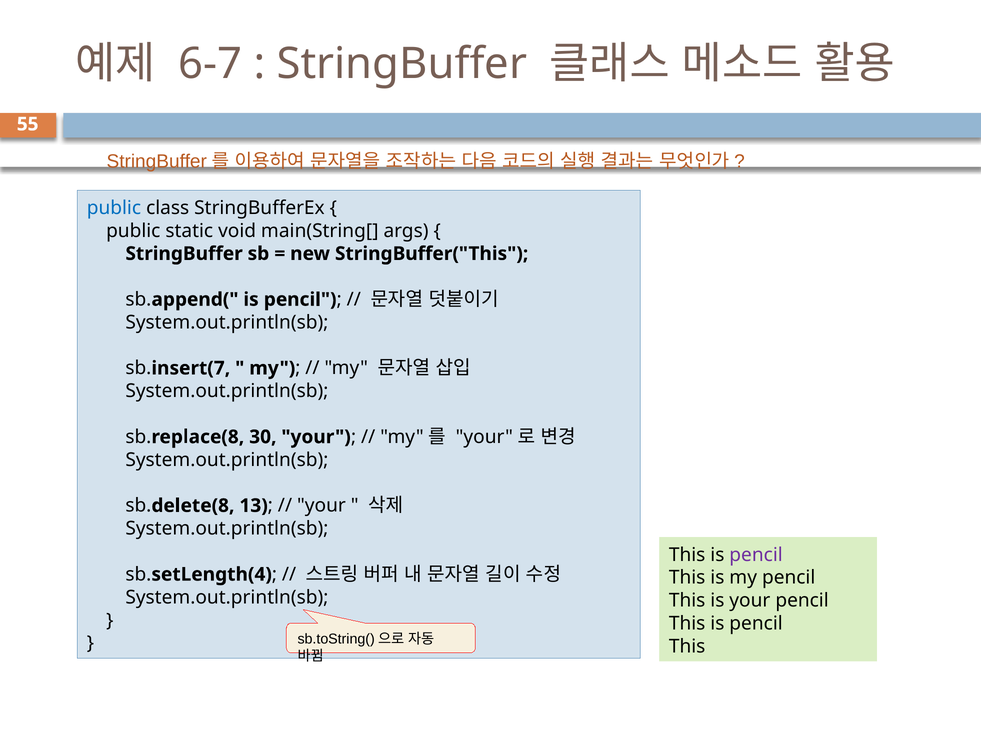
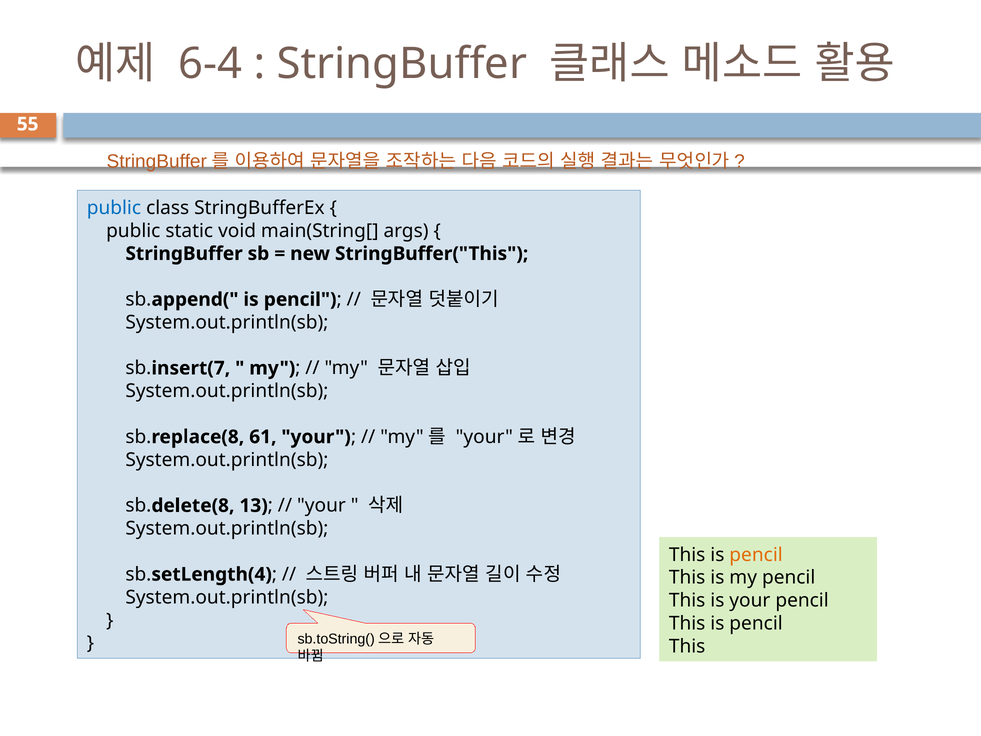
6-7: 6-7 -> 6-4
30: 30 -> 61
pencil at (756, 555) colour: purple -> orange
